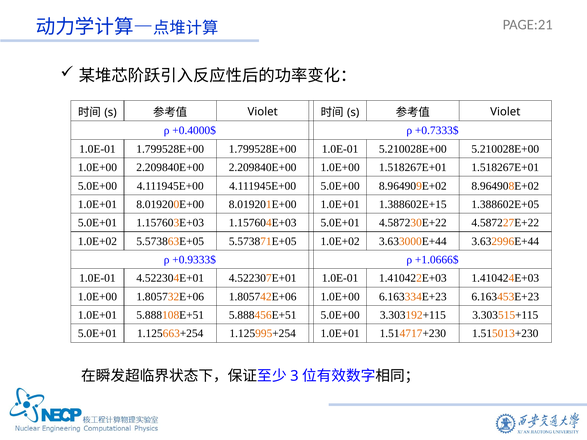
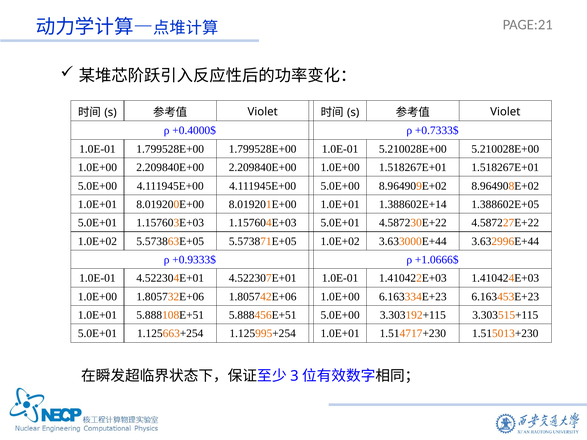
1.388602E+15: 1.388602E+15 -> 1.388602E+14
